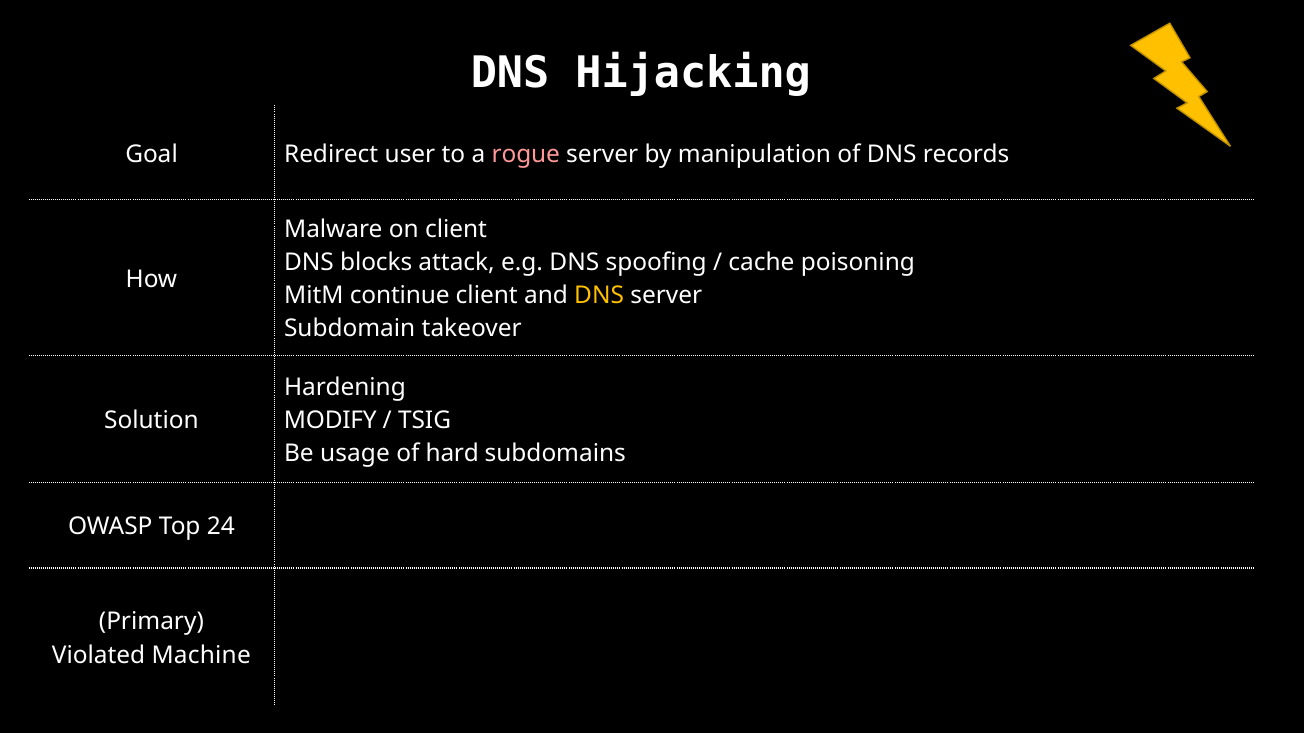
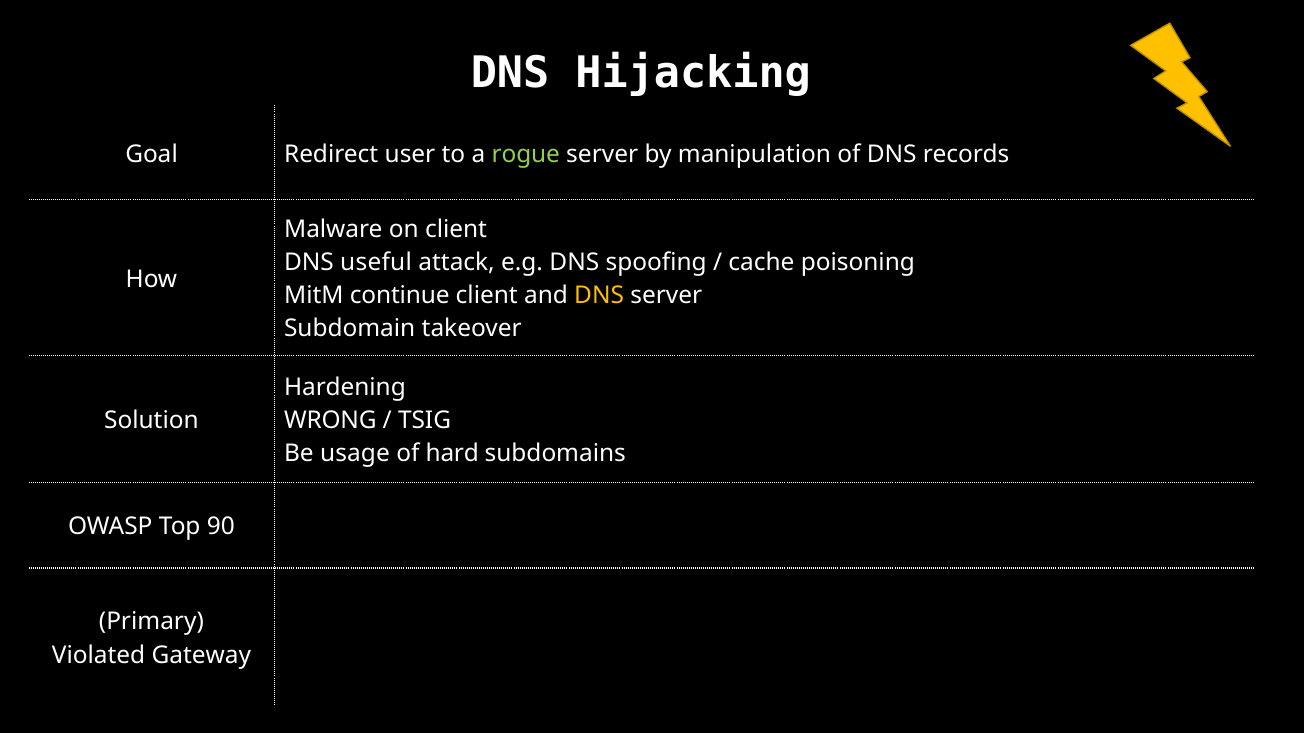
rogue colour: pink -> light green
blocks: blocks -> useful
MODIFY: MODIFY -> WRONG
24: 24 -> 90
Machine: Machine -> Gateway
